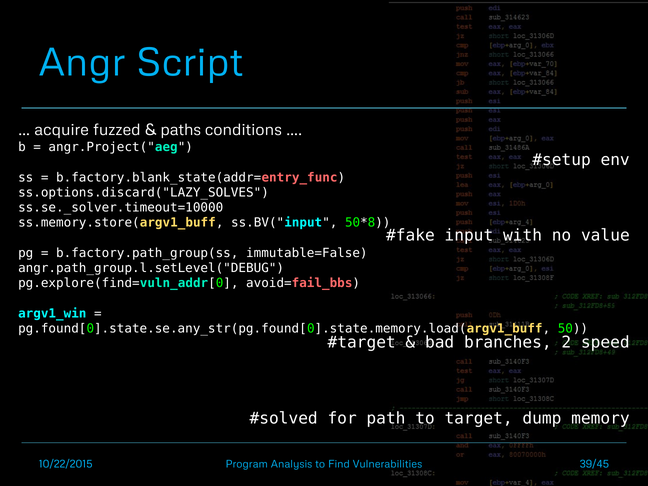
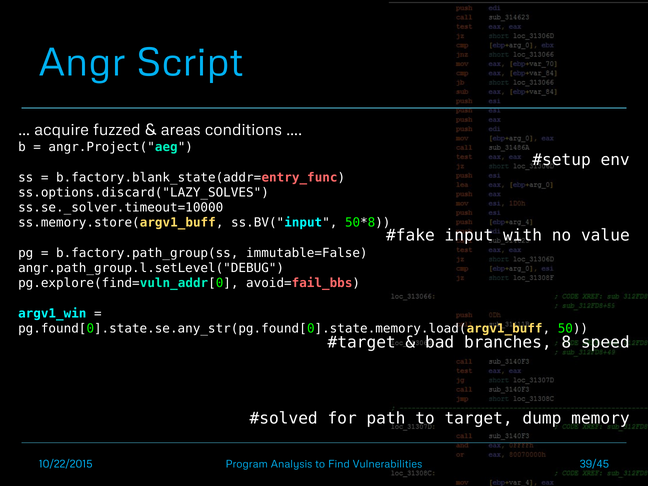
paths: paths -> areas
2: 2 -> 8
